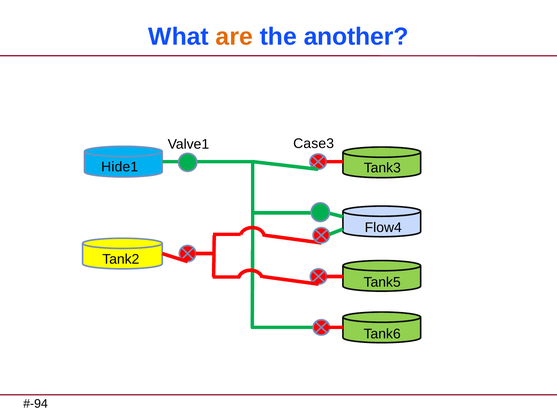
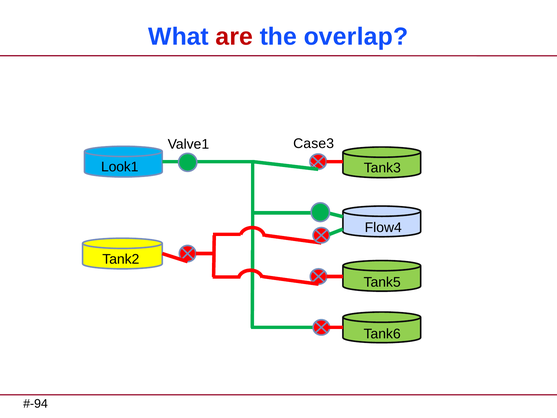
are colour: orange -> red
another: another -> overlap
Hide1: Hide1 -> Look1
